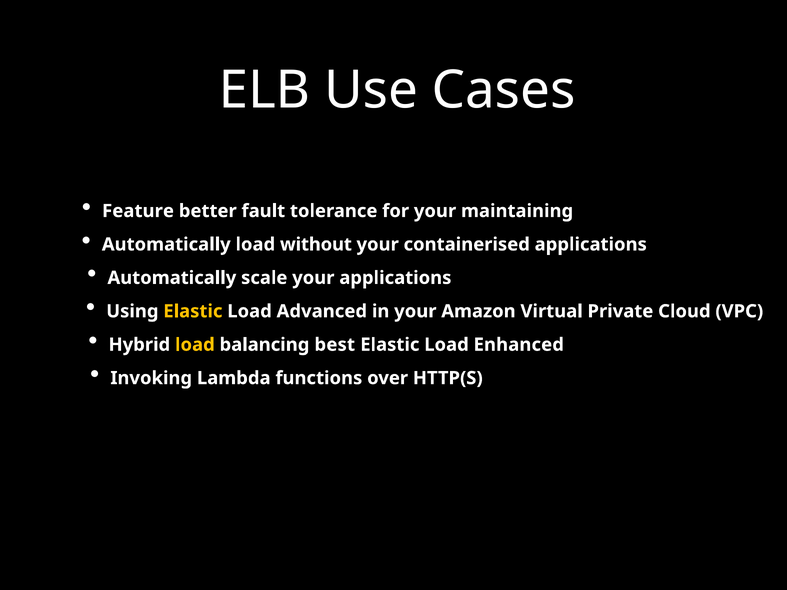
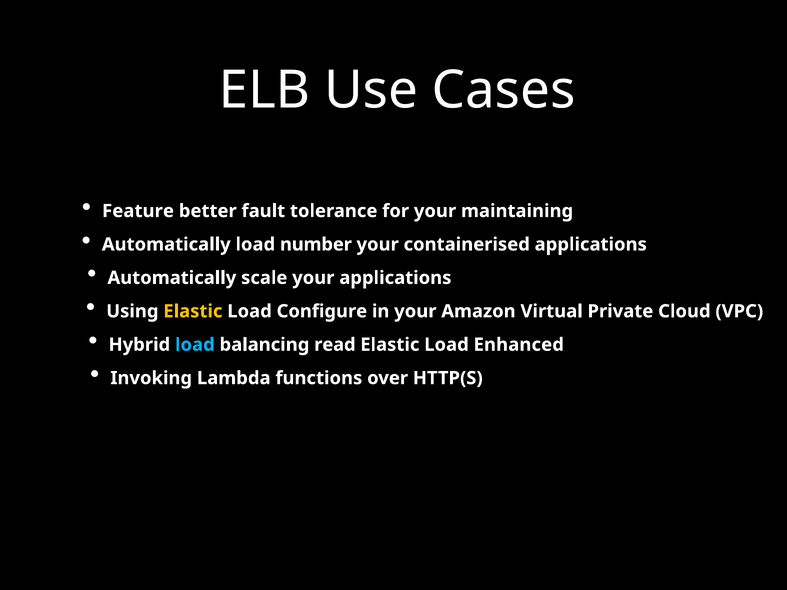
without: without -> number
Advanced: Advanced -> Configure
load at (195, 345) colour: yellow -> light blue
best: best -> read
